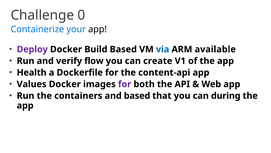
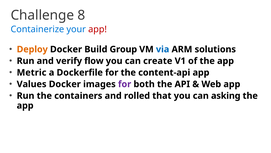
0: 0 -> 8
app at (98, 29) colour: black -> red
Deploy colour: purple -> orange
Build Based: Based -> Group
available: available -> solutions
Health: Health -> Metric
and based: based -> rolled
during: during -> asking
